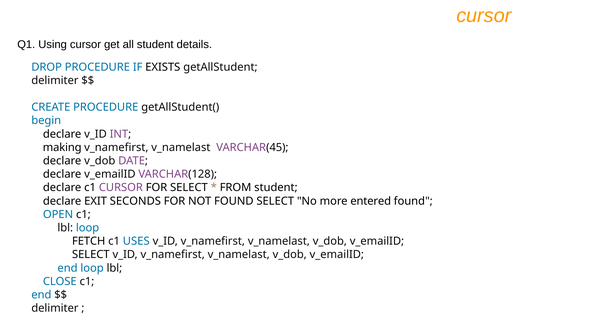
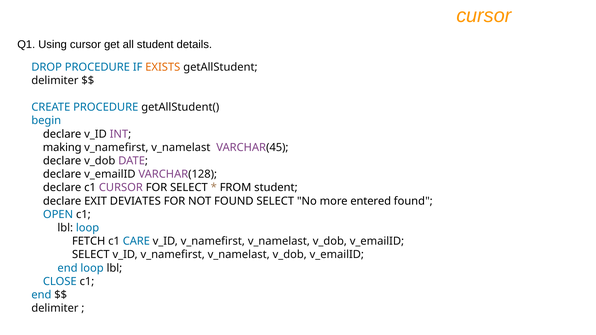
EXISTS colour: black -> orange
SECONDS: SECONDS -> DEVIATES
USES: USES -> CARE
